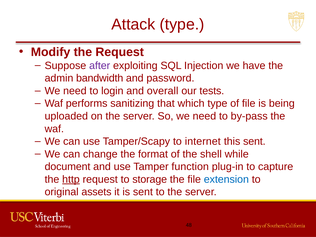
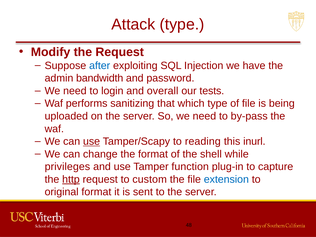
after colour: purple -> blue
use at (92, 141) underline: none -> present
internet: internet -> reading
this sent: sent -> inurl
document: document -> privileges
storage: storage -> custom
original assets: assets -> format
